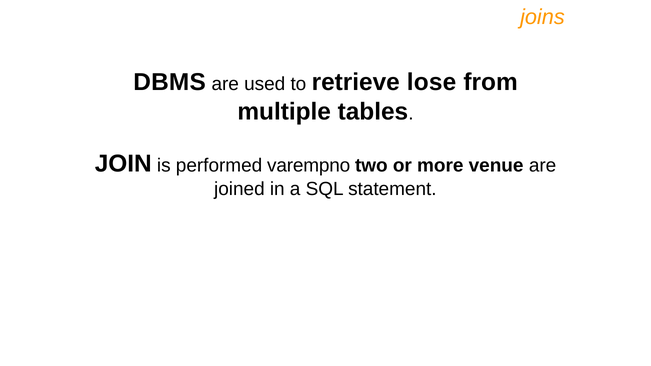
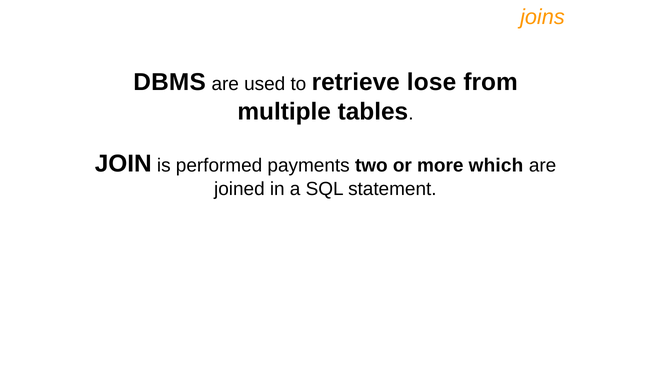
varempno: varempno -> payments
venue: venue -> which
